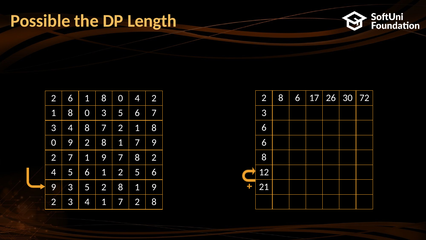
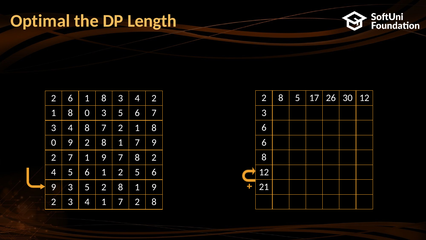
Possible: Possible -> Optimal
8 6: 6 -> 5
30 72: 72 -> 12
6 1 8 0: 0 -> 3
